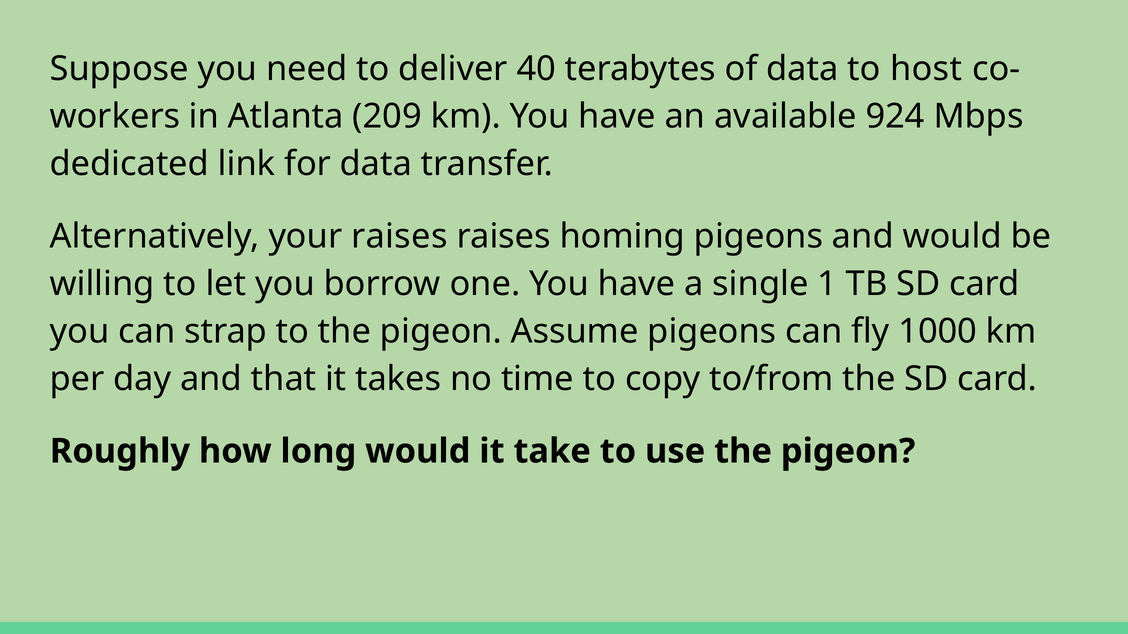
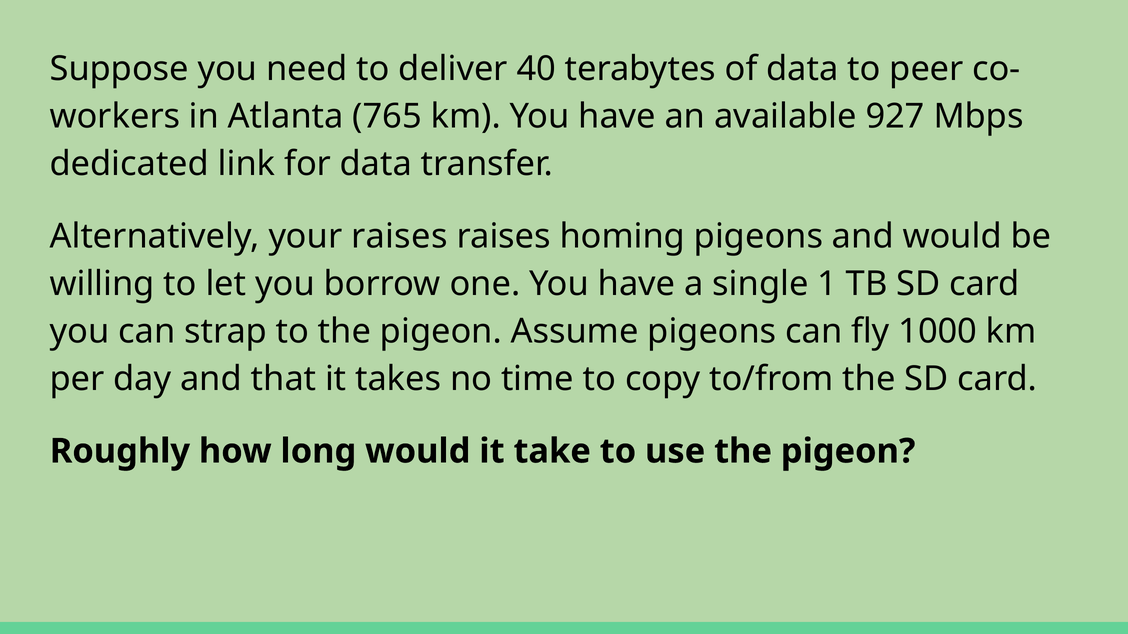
host: host -> peer
209: 209 -> 765
924: 924 -> 927
